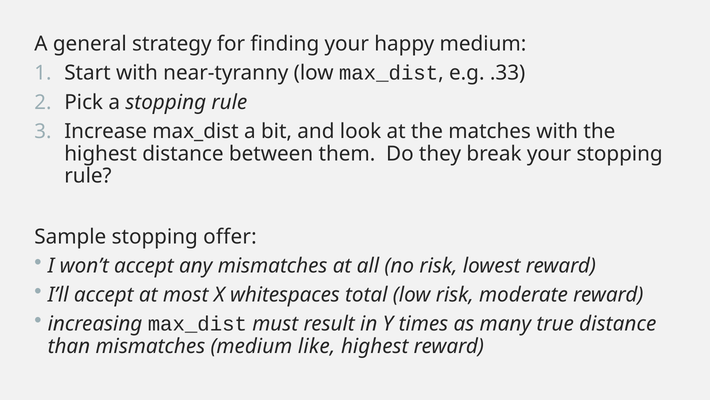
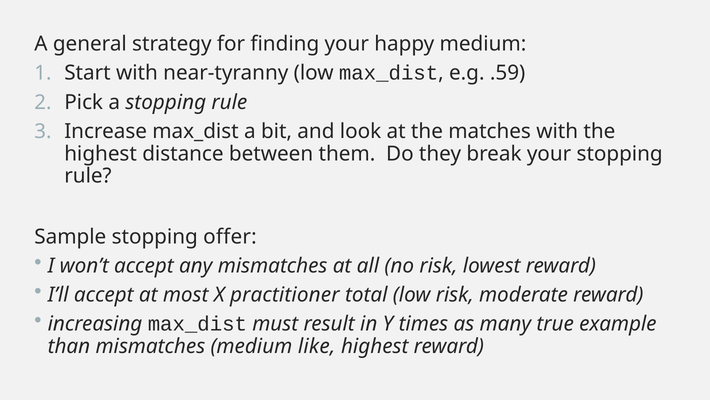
.33: .33 -> .59
whitespaces: whitespaces -> practitioner
true distance: distance -> example
